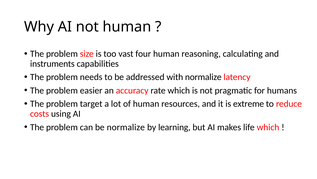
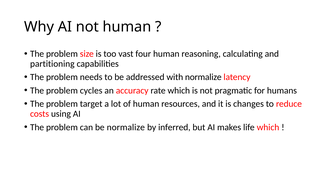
instruments: instruments -> partitioning
easier: easier -> cycles
extreme: extreme -> changes
learning: learning -> inferred
